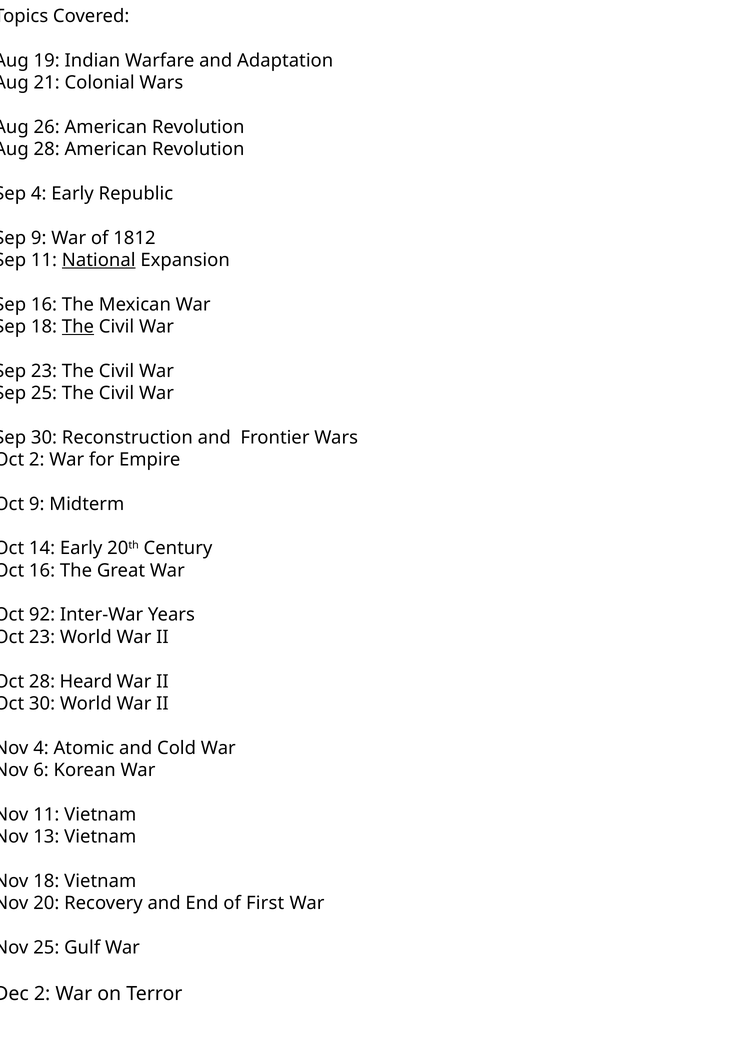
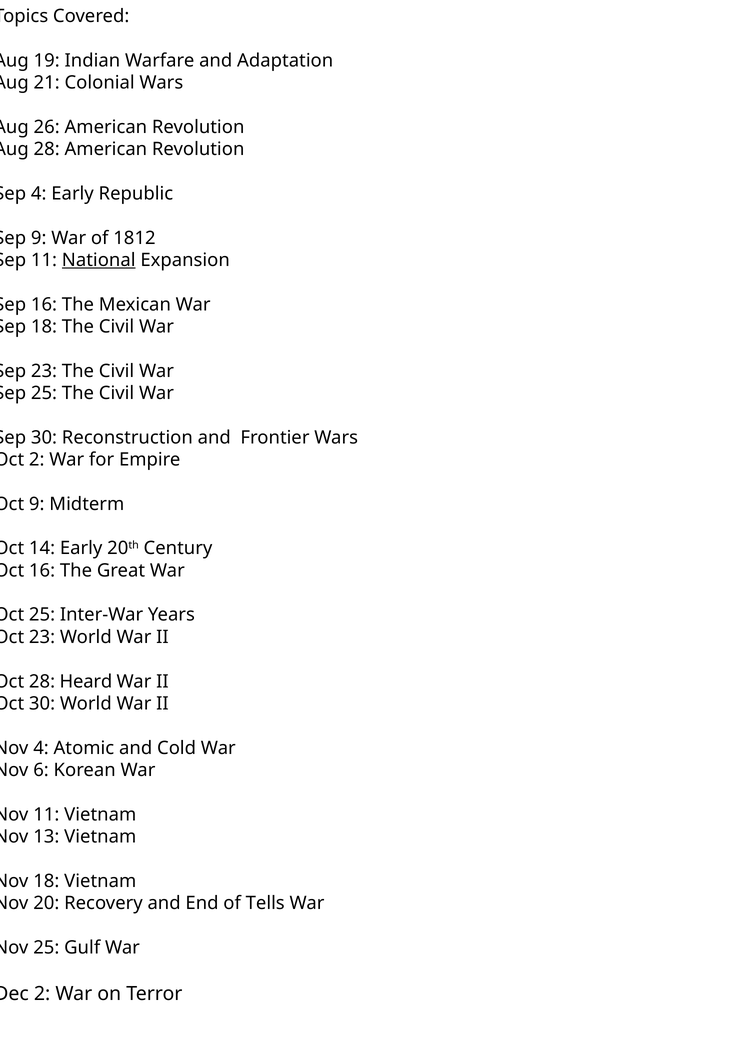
The at (78, 327) underline: present -> none
92 at (42, 615): 92 -> 25
First: First -> Tells
